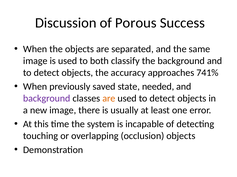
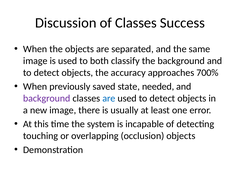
of Porous: Porous -> Classes
741%: 741% -> 700%
are at (109, 99) colour: orange -> blue
